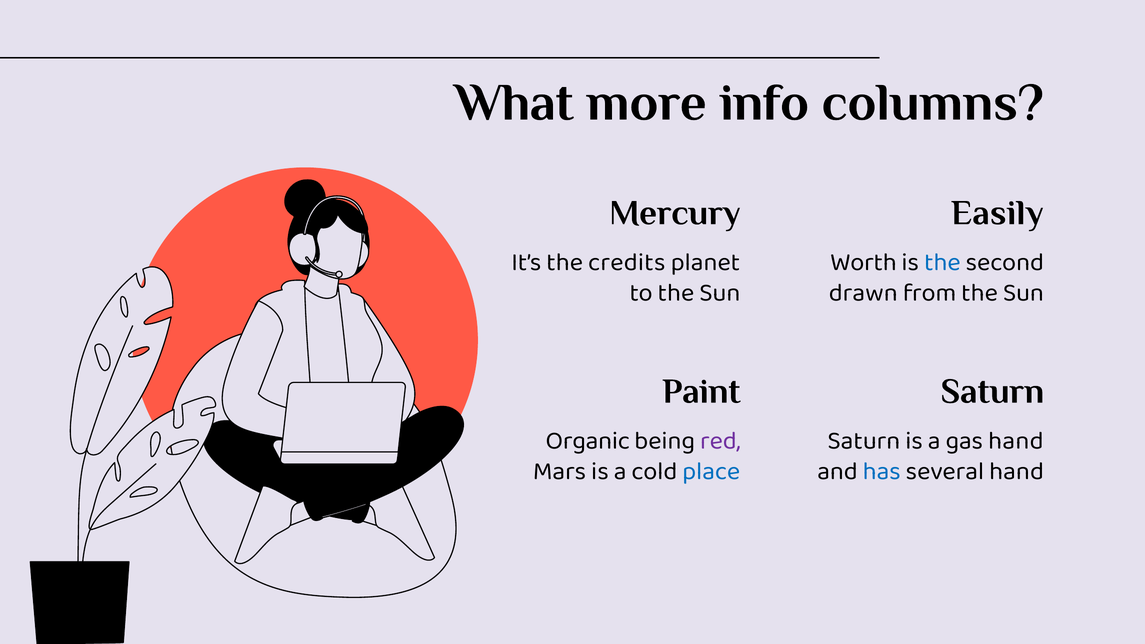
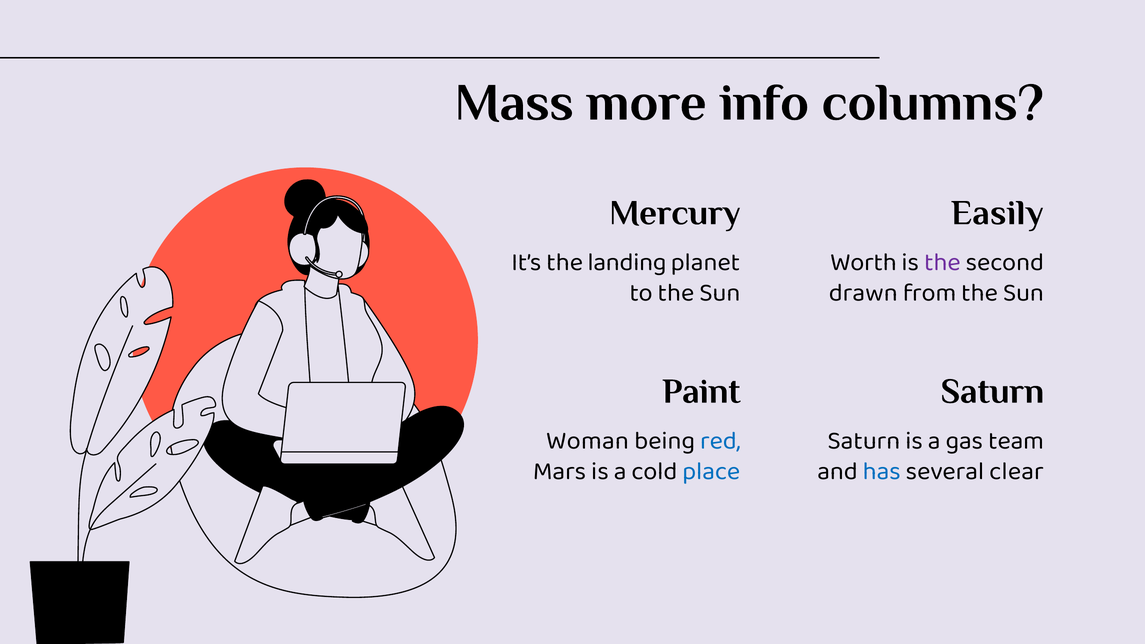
What: What -> Mass
the at (942, 262) colour: blue -> purple
credits: credits -> landing
gas hand: hand -> team
Organic: Organic -> Woman
red colour: purple -> blue
several hand: hand -> clear
